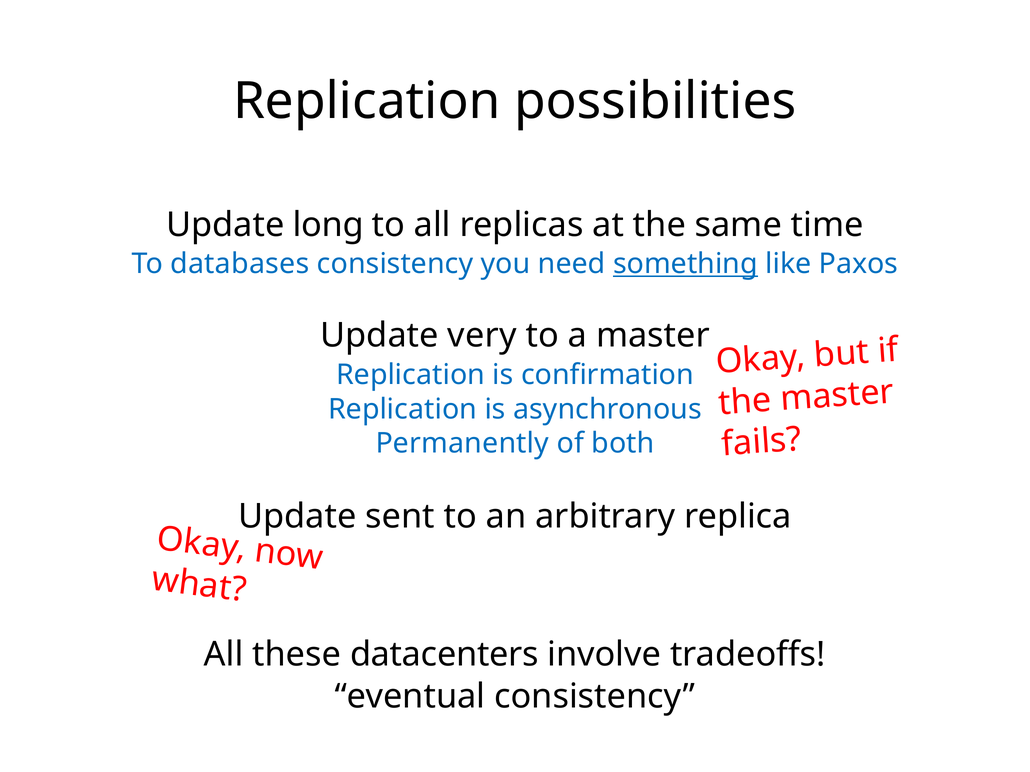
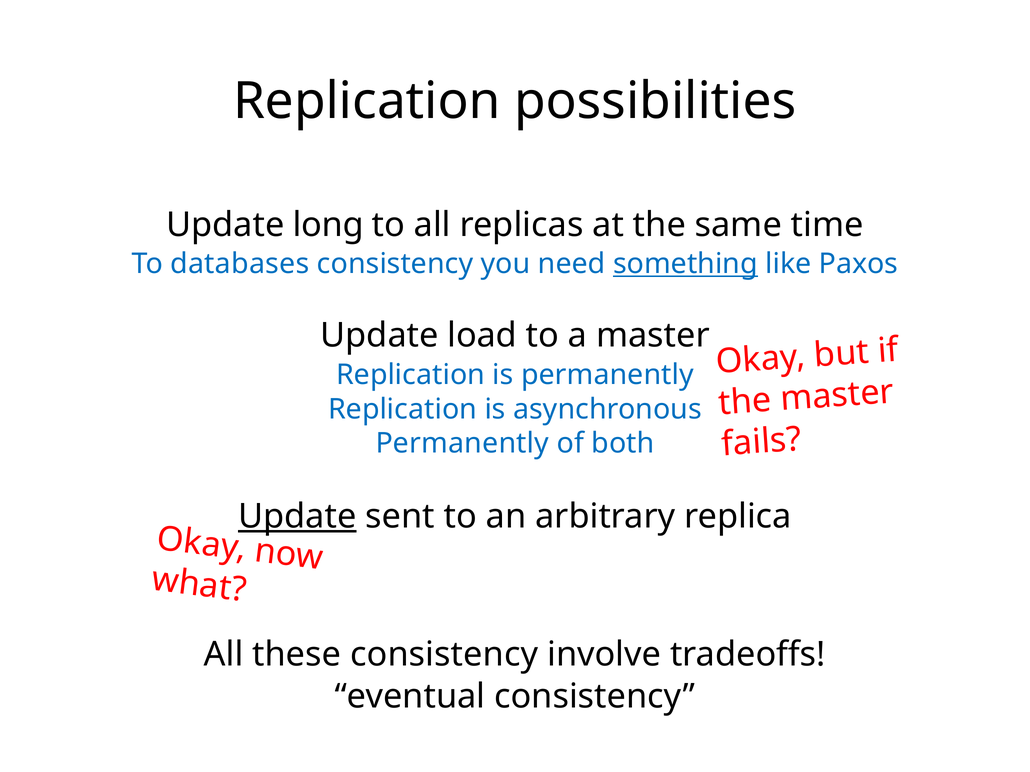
very: very -> load
is confirmation: confirmation -> permanently
Update at (297, 517) underline: none -> present
these datacenters: datacenters -> consistency
